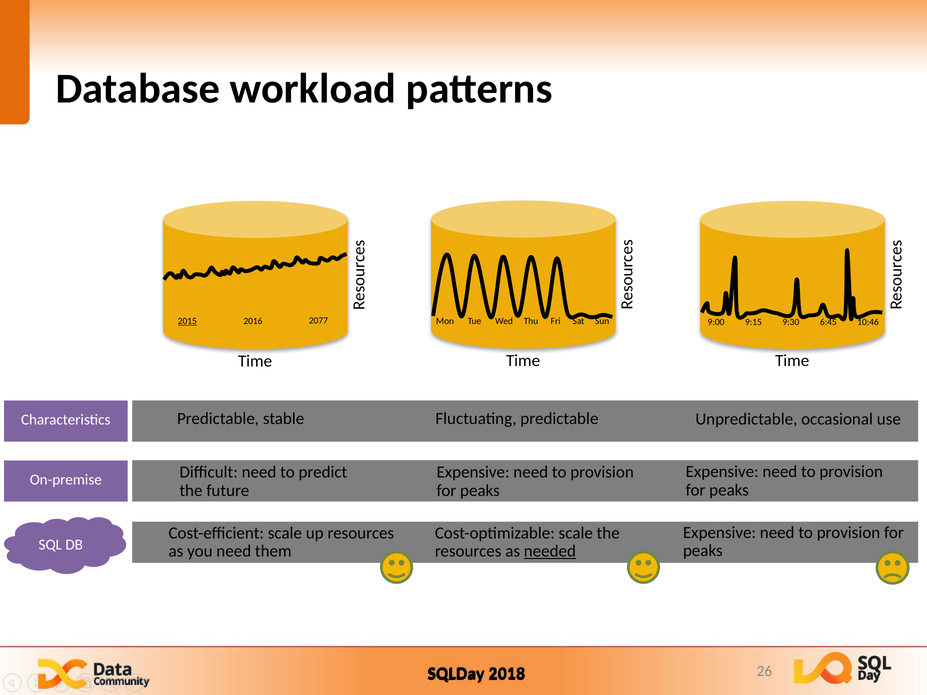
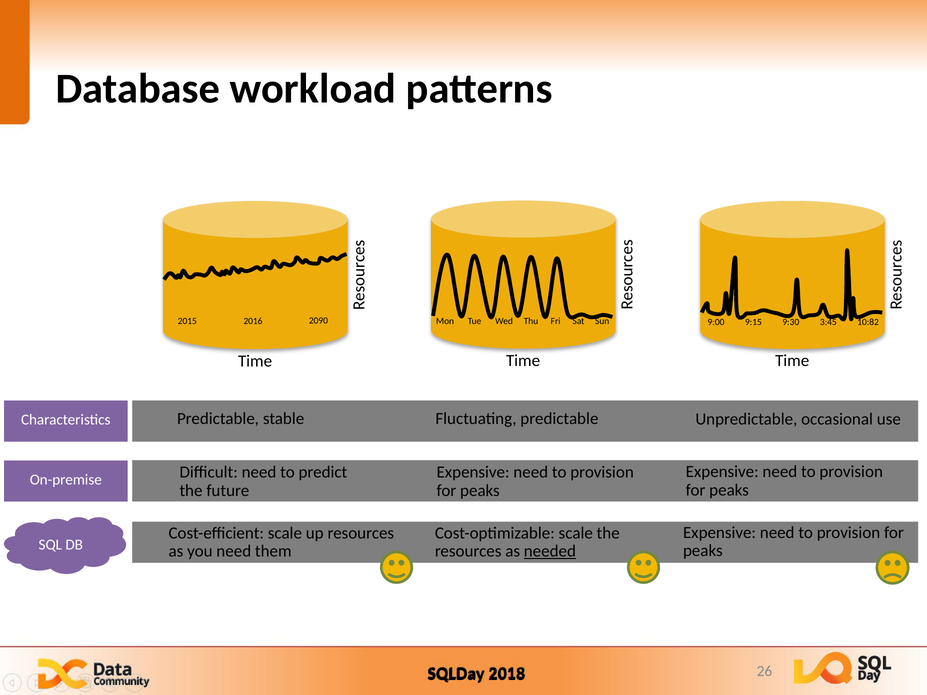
2015 underline: present -> none
2077: 2077 -> 2090
6:45: 6:45 -> 3:45
10:46: 10:46 -> 10:82
